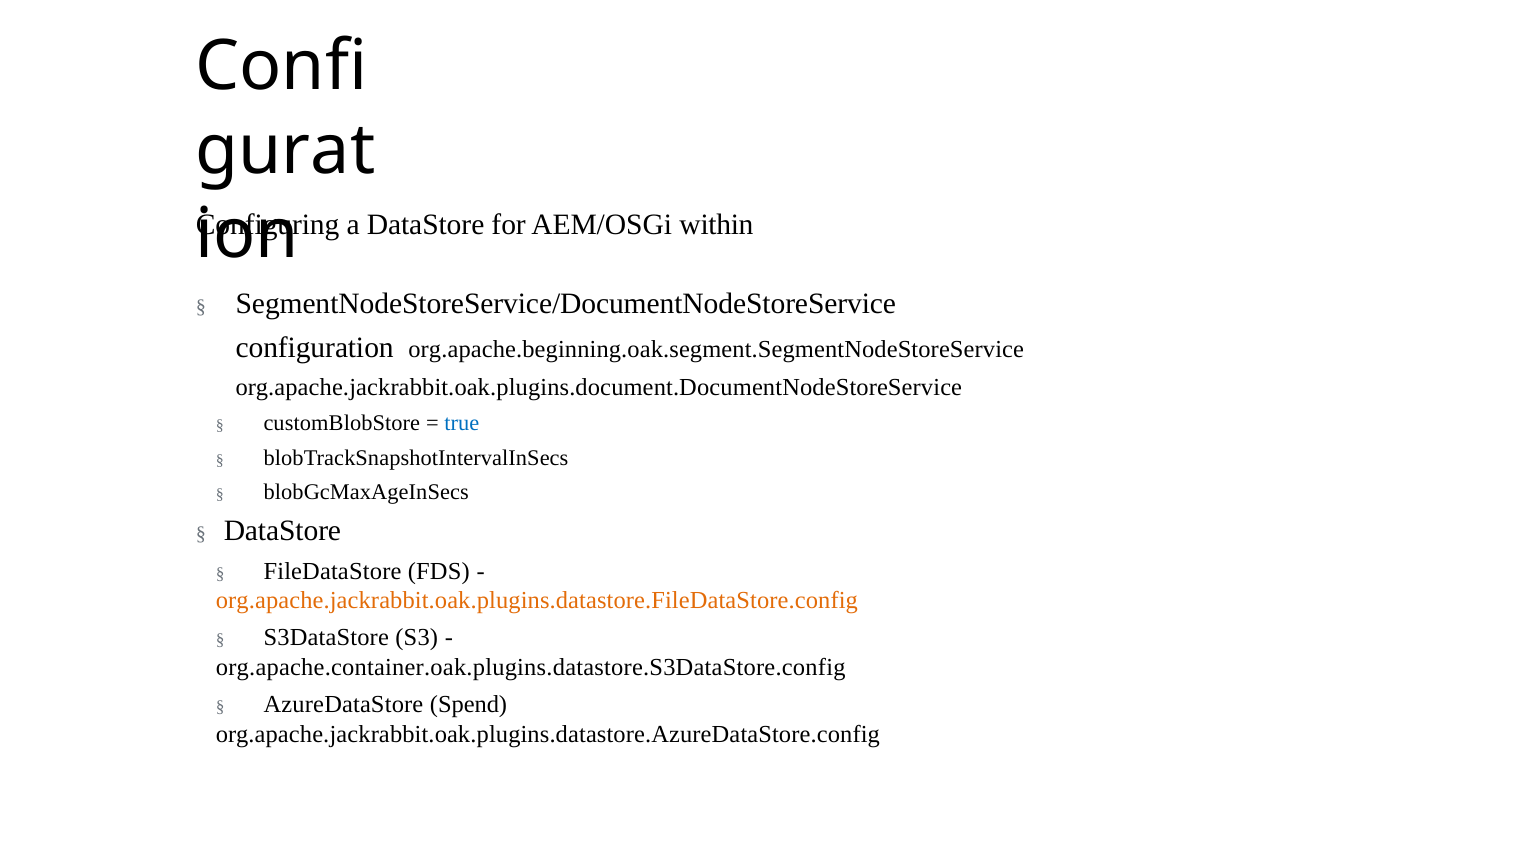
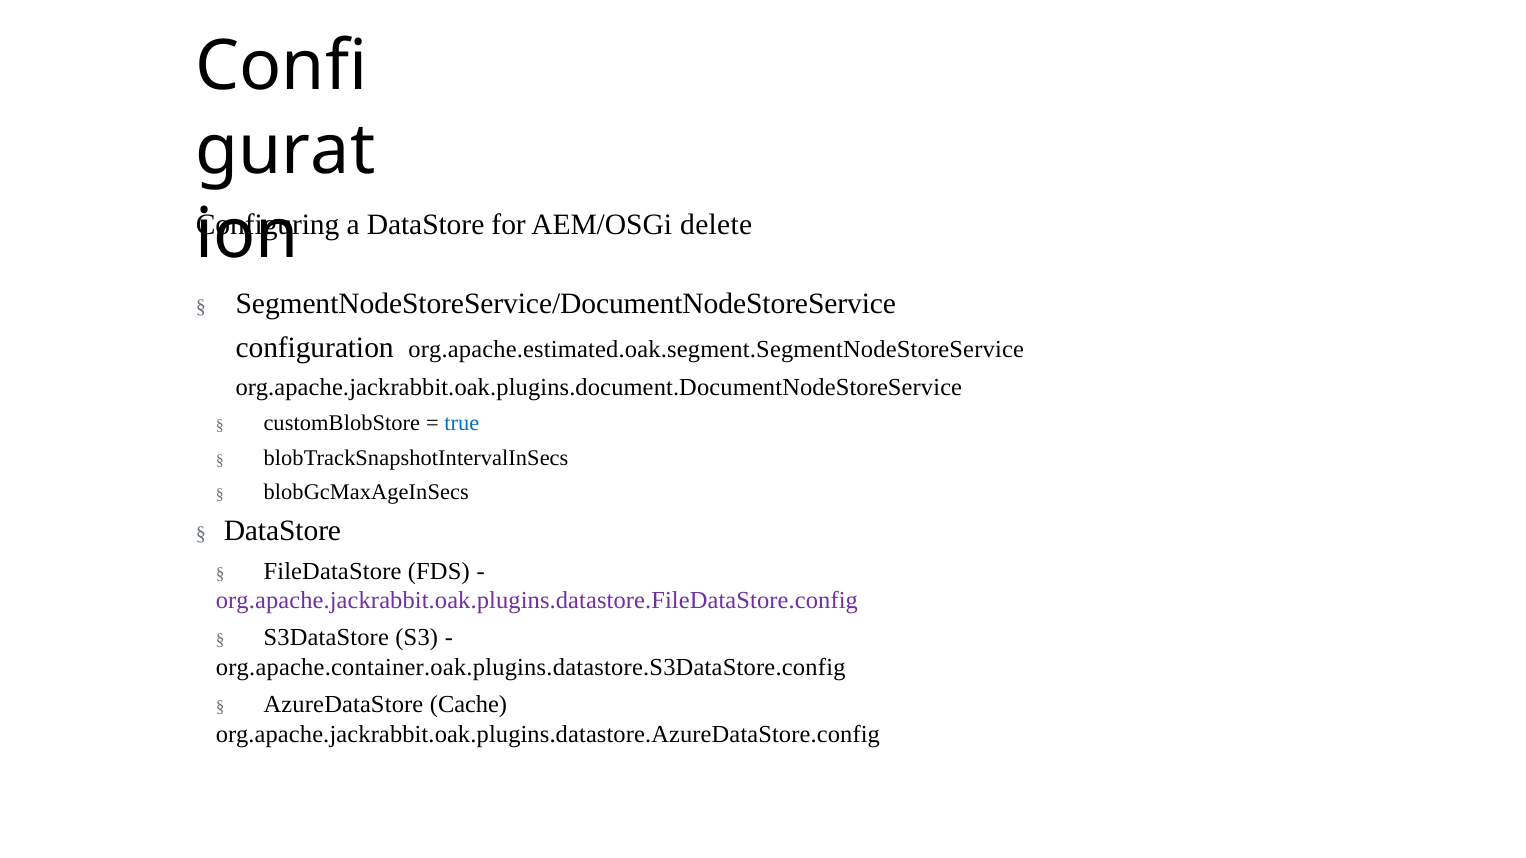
within: within -> delete
org.apache.beginning.oak.segment.SegmentNodeStoreService: org.apache.beginning.oak.segment.SegmentNodeStoreService -> org.apache.estimated.oak.segment.SegmentNodeStoreService
org.apache.jackrabbit.oak.plugins.datastore.FileDataStore.config colour: orange -> purple
Spend: Spend -> Cache
